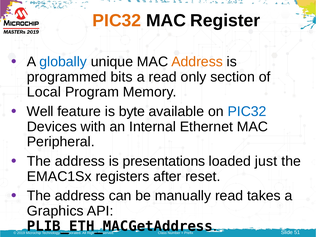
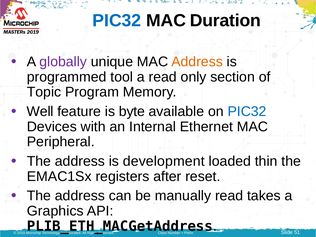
PIC32 at (117, 21) colour: orange -> blue
Register: Register -> Duration
globally colour: blue -> purple
bits: bits -> tool
Local: Local -> Topic
presentations: presentations -> development
just: just -> thin
